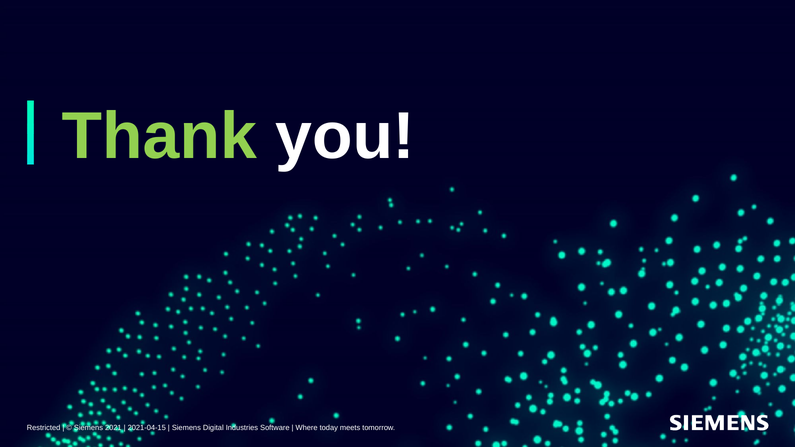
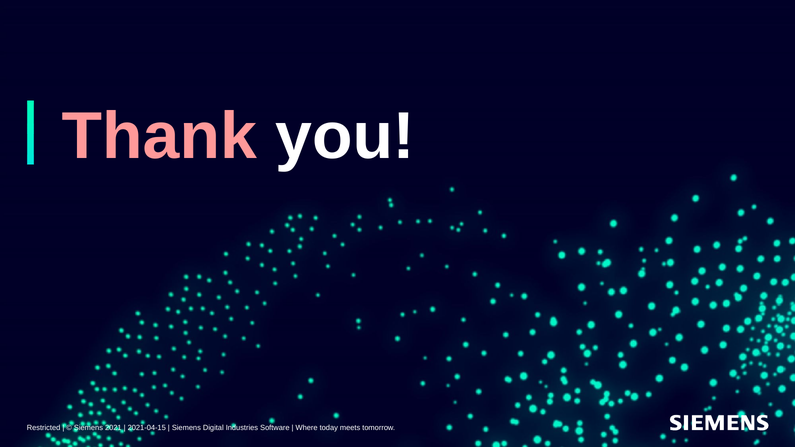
Thank colour: light green -> pink
